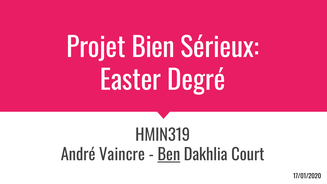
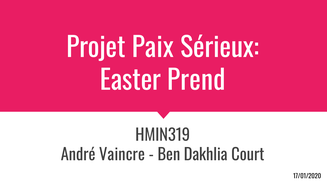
Bien: Bien -> Paix
Degré: Degré -> Prend
Ben underline: present -> none
